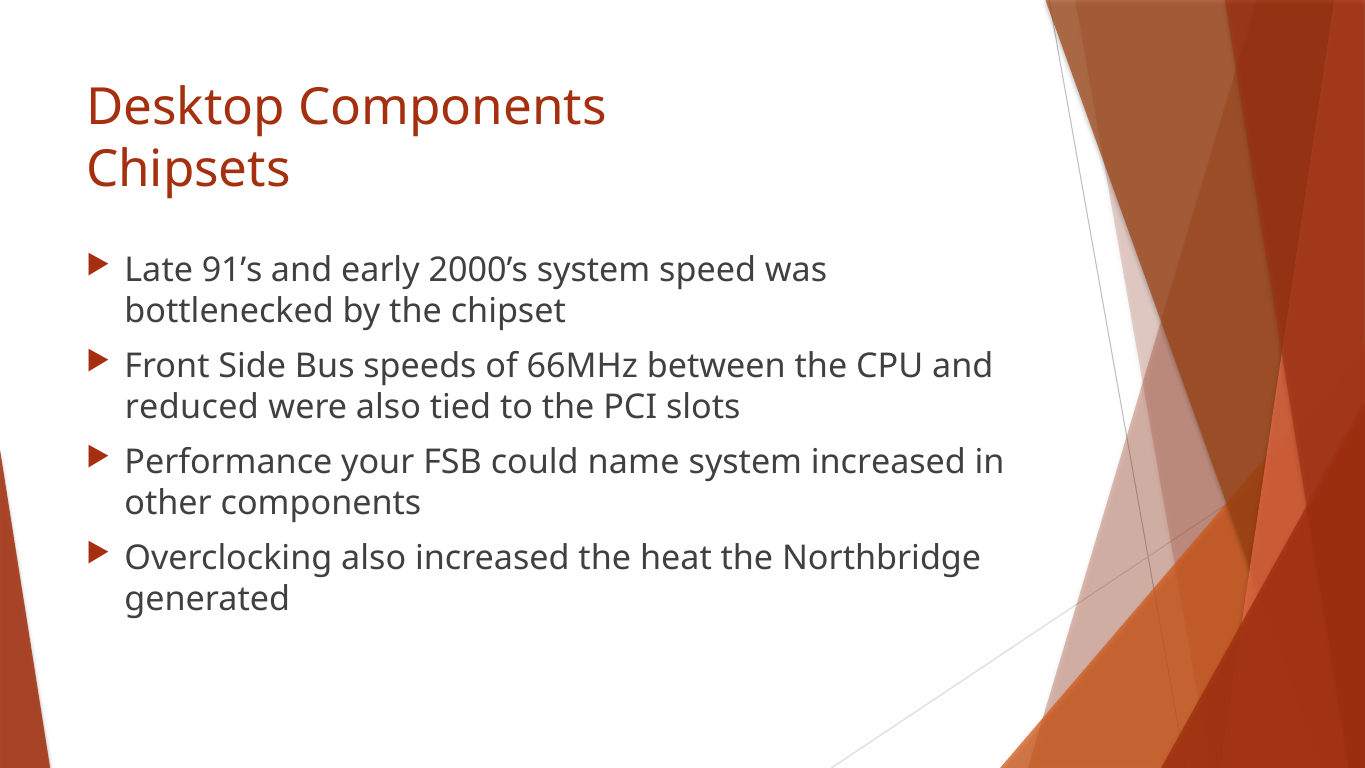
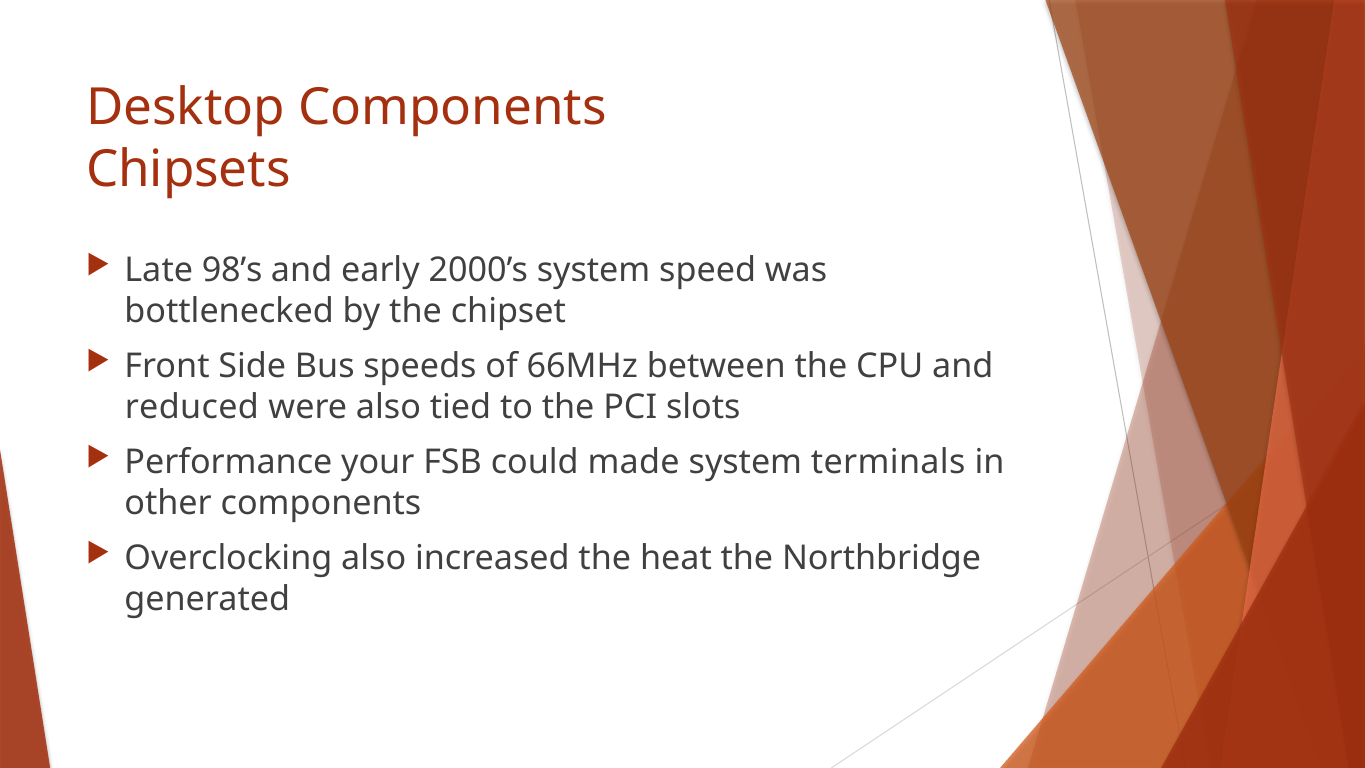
91’s: 91’s -> 98’s
name: name -> made
system increased: increased -> terminals
